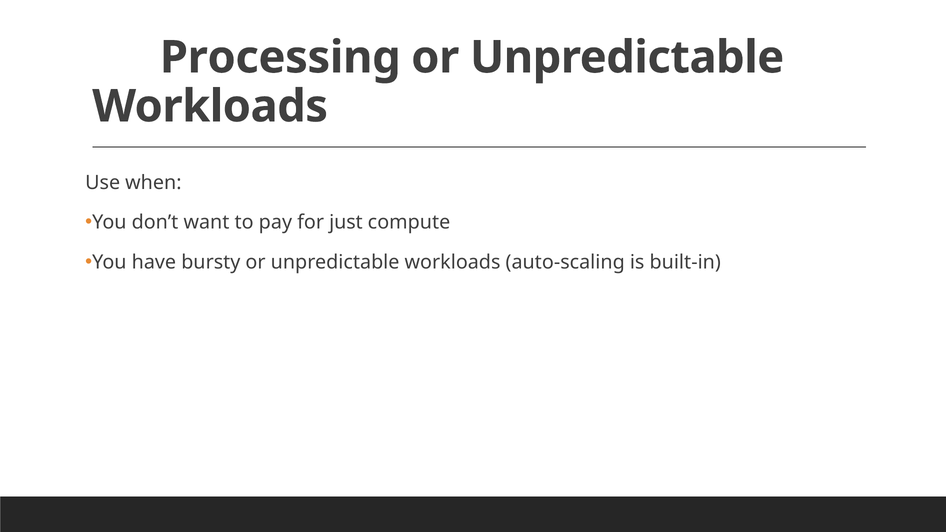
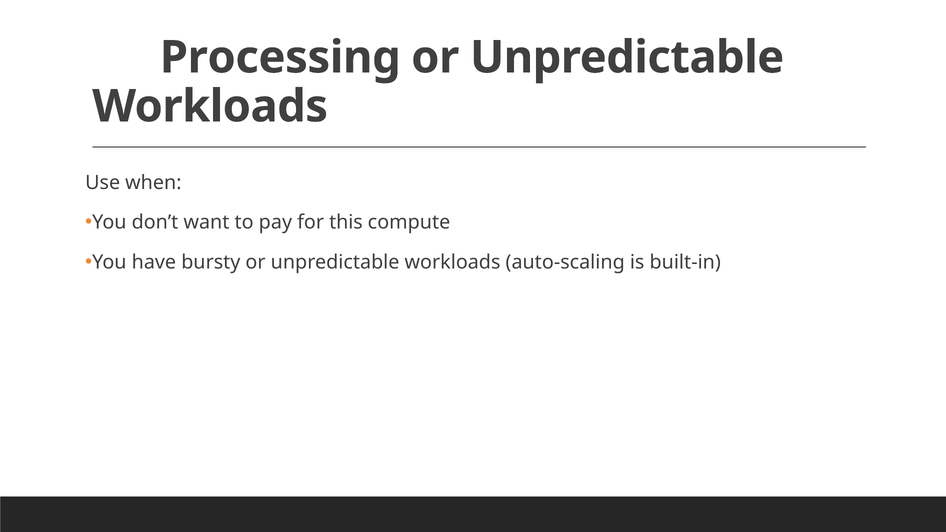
just: just -> this
